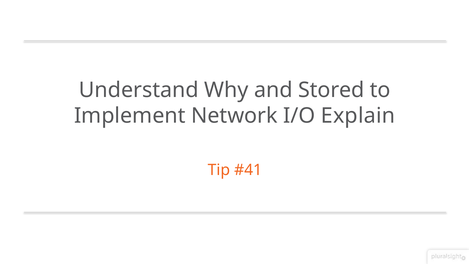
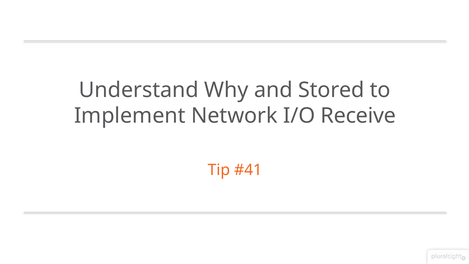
Explain: Explain -> Receive
